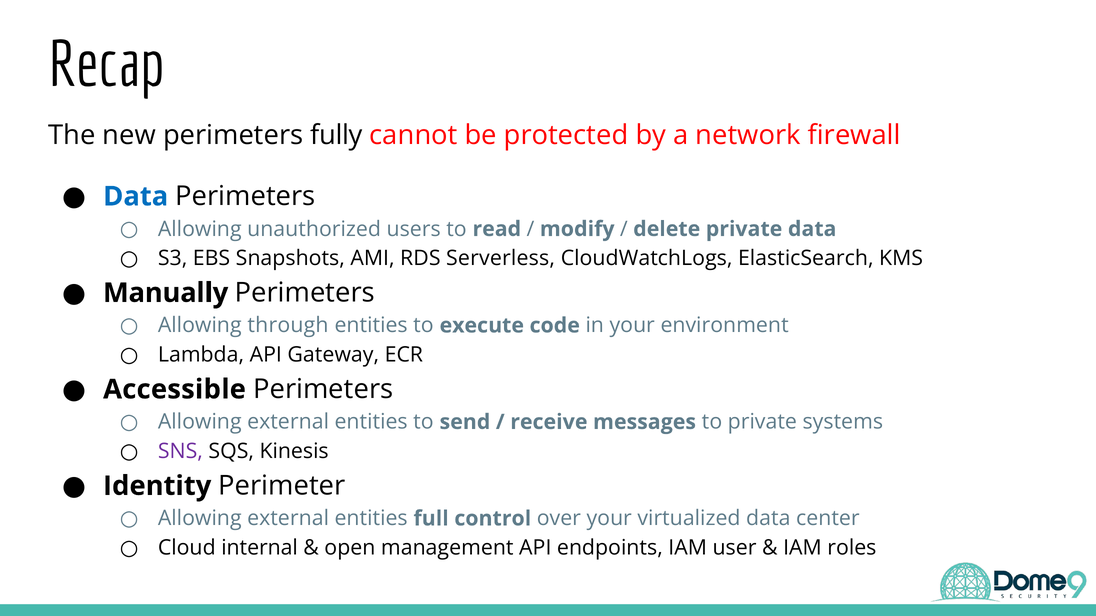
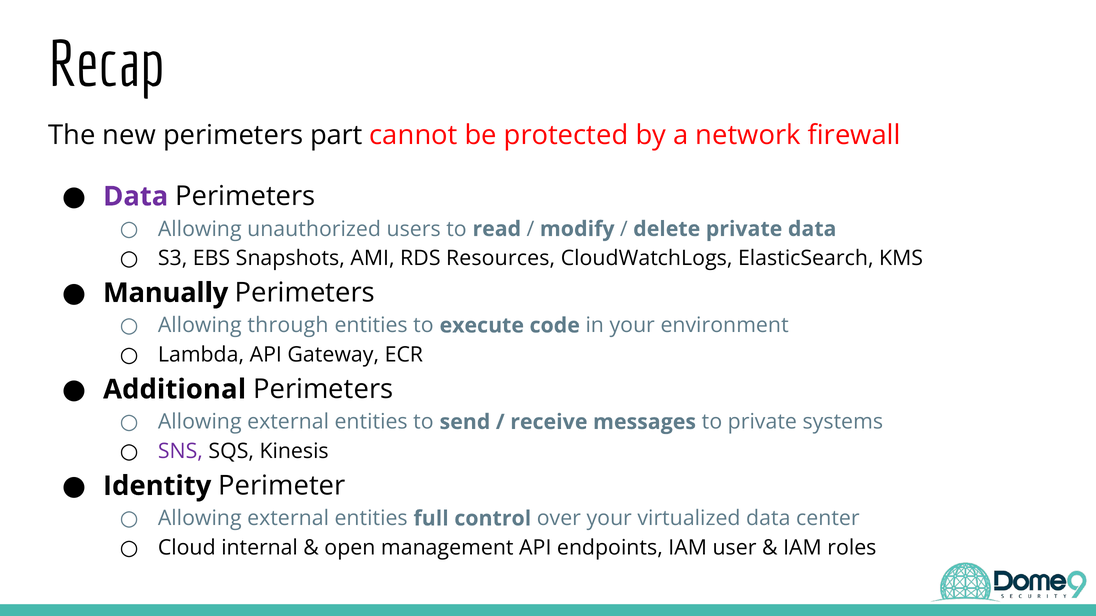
fully: fully -> part
Data at (136, 197) colour: blue -> purple
Serverless: Serverless -> Resources
Accessible: Accessible -> Additional
